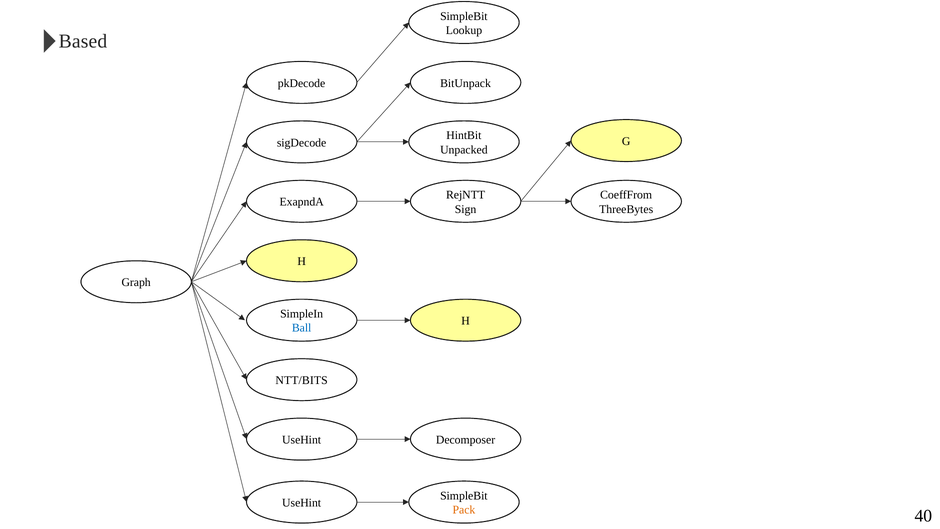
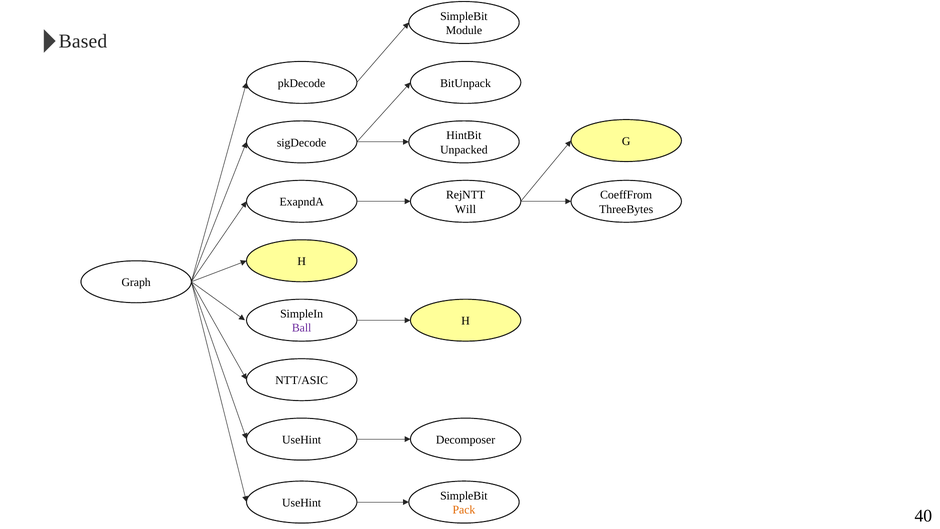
Lookup: Lookup -> Module
Sign: Sign -> Will
Ball colour: blue -> purple
NTT/BITS: NTT/BITS -> NTT/ASIC
